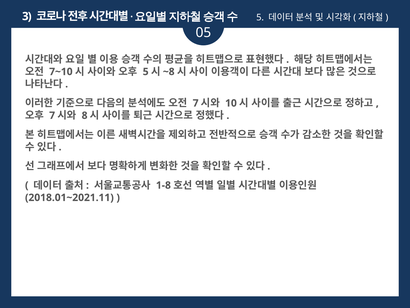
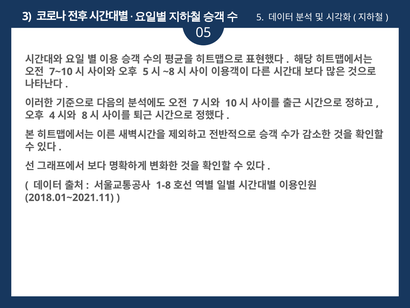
7 at (52, 115): 7 -> 4
